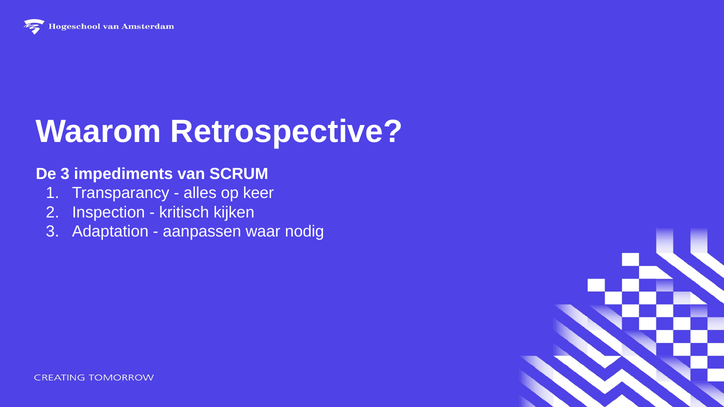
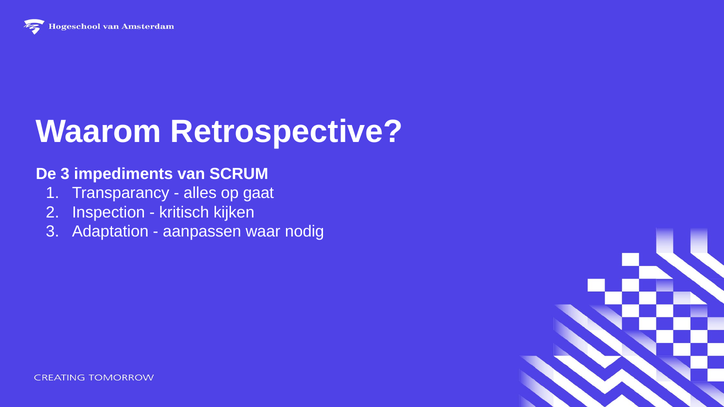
keer: keer -> gaat
